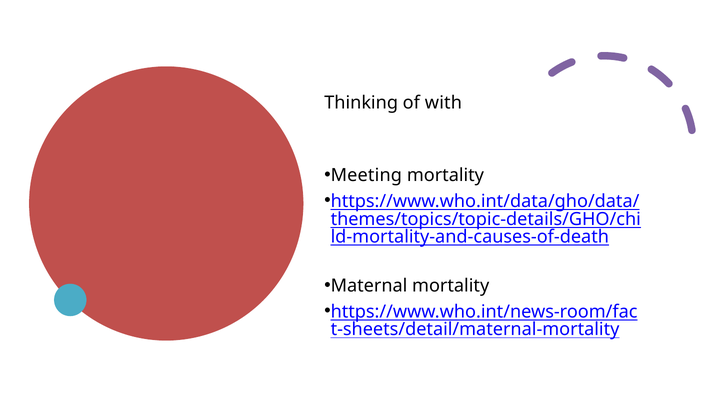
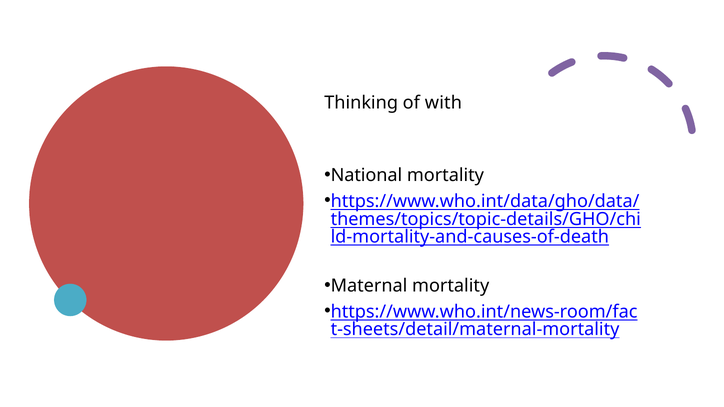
Meeting: Meeting -> National
